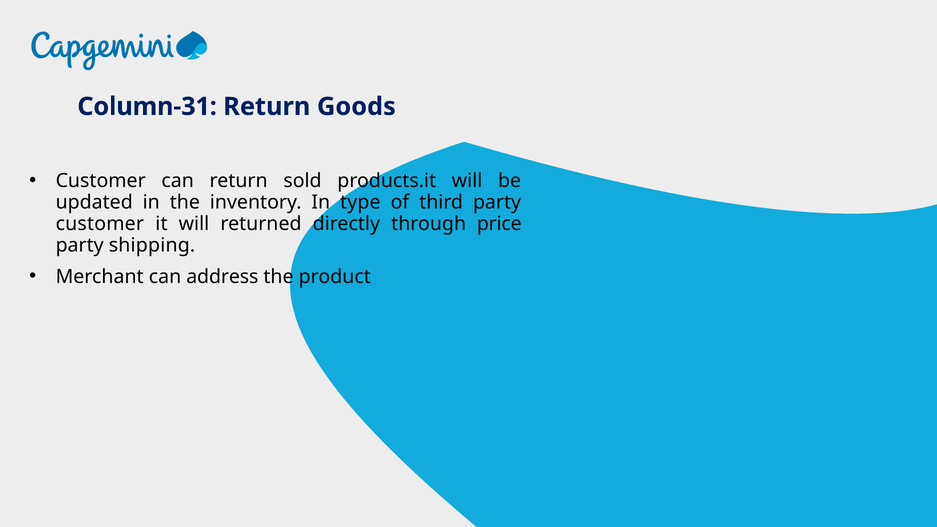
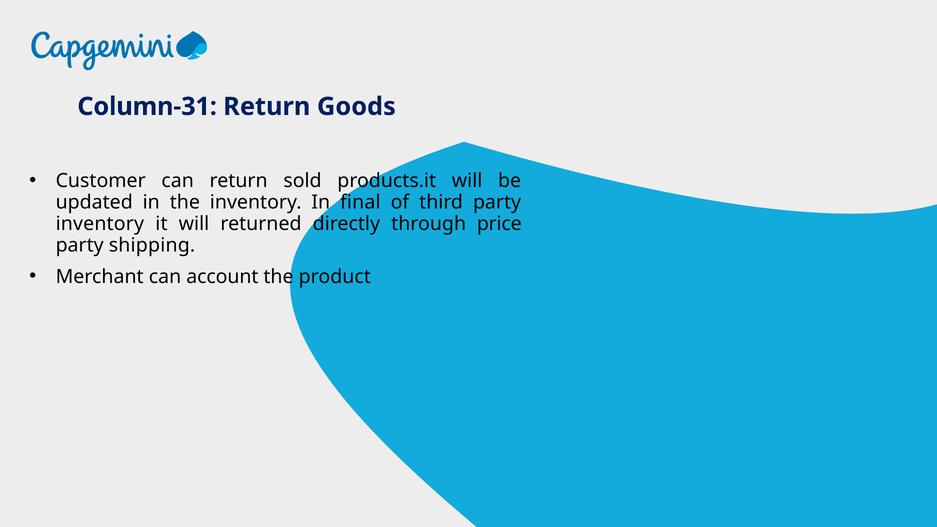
type: type -> final
customer at (100, 224): customer -> inventory
address: address -> account
